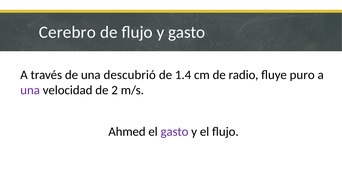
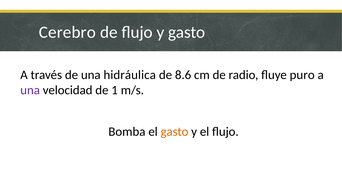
descubrió: descubrió -> hidráulica
1.4: 1.4 -> 8.6
2: 2 -> 1
Ahmed: Ahmed -> Bomba
gasto at (175, 132) colour: purple -> orange
